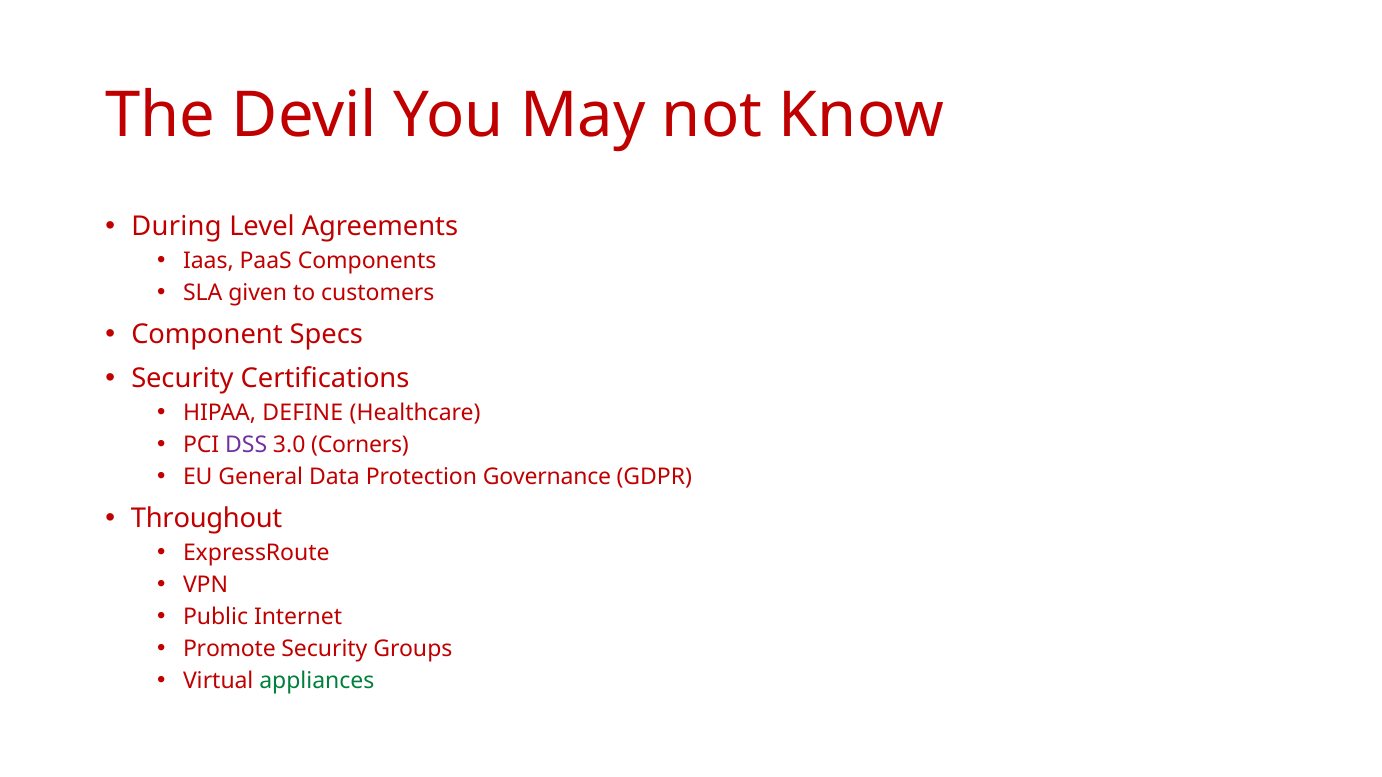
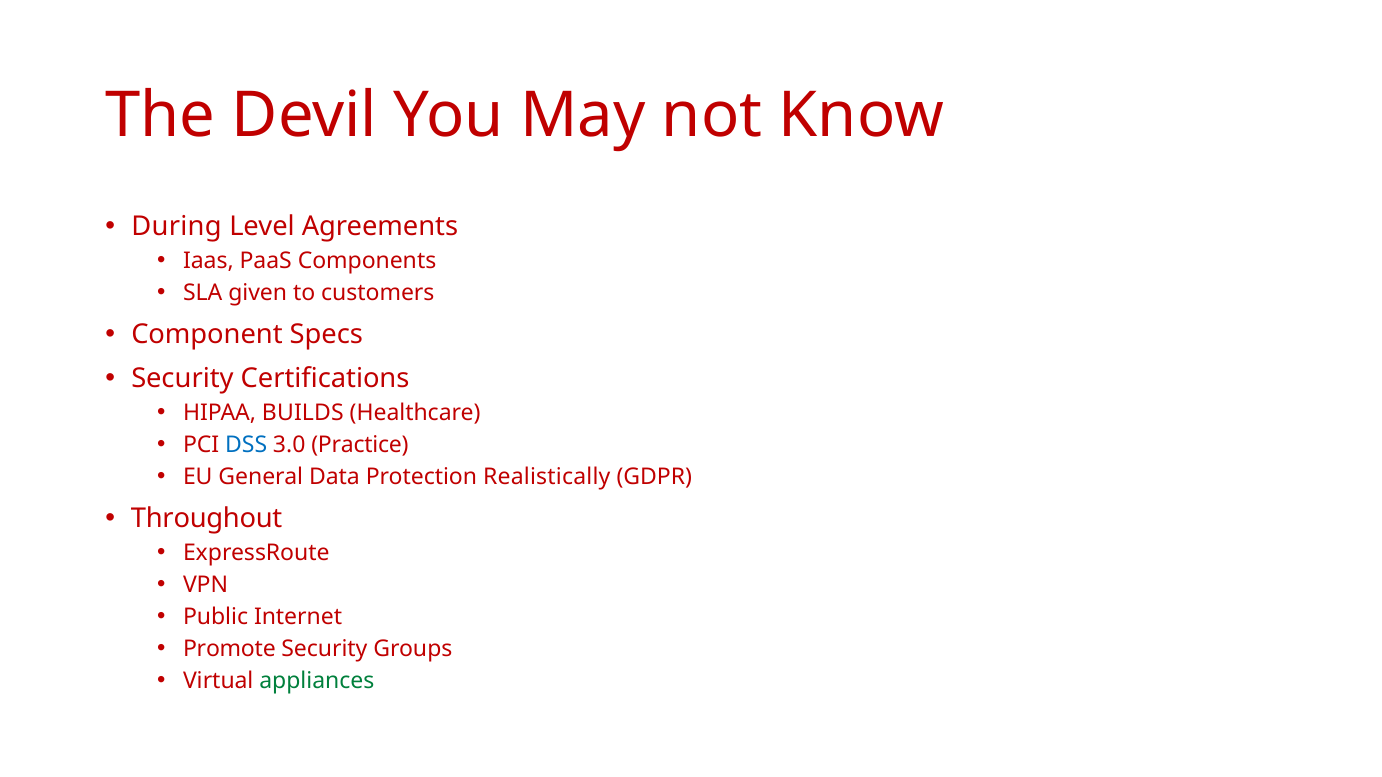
DEFINE: DEFINE -> BUILDS
DSS colour: purple -> blue
Corners: Corners -> Practice
Governance: Governance -> Realistically
